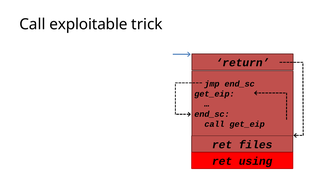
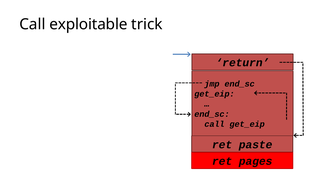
files: files -> paste
using: using -> pages
